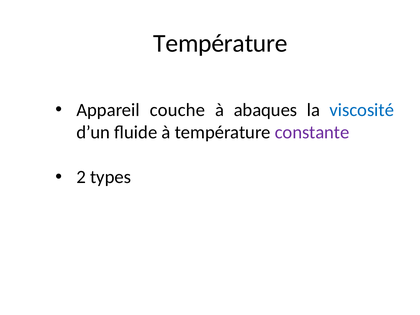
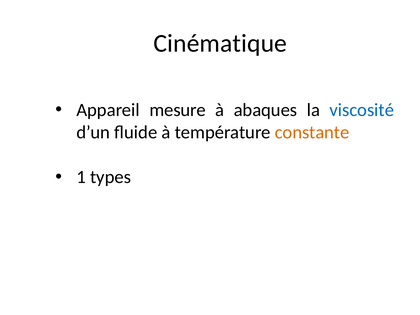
Température at (220, 43): Température -> Cinématique
couche: couche -> mesure
constante colour: purple -> orange
2: 2 -> 1
